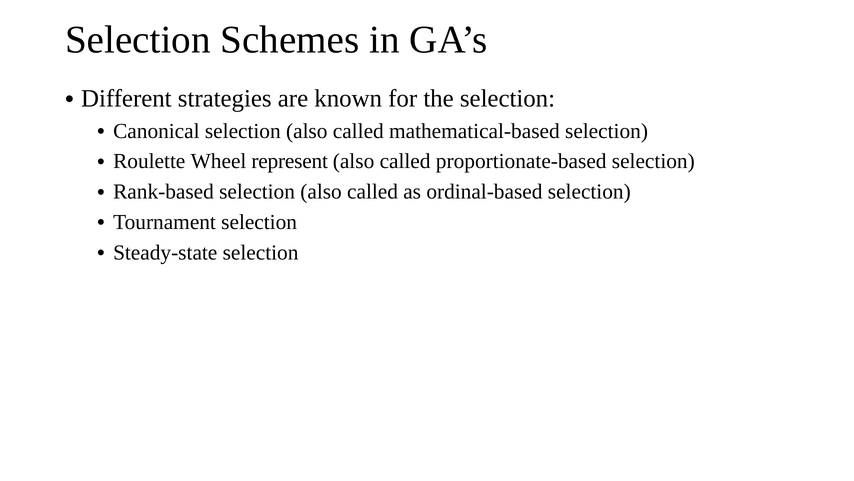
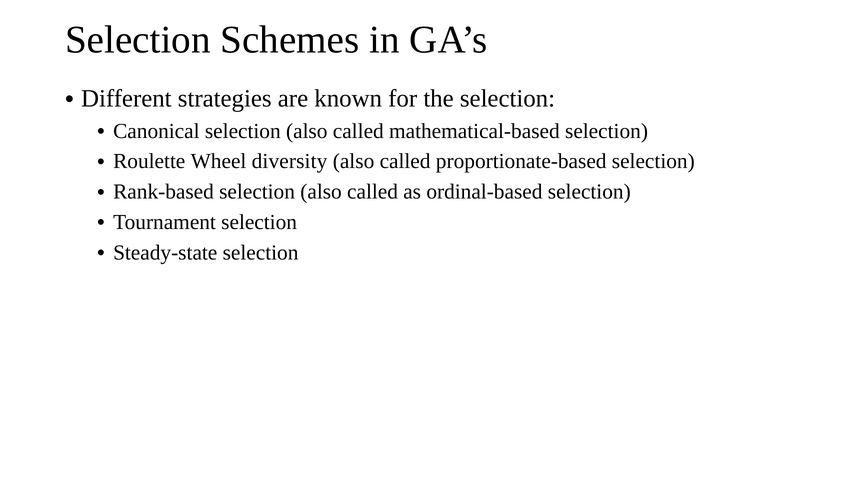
represent: represent -> diversity
